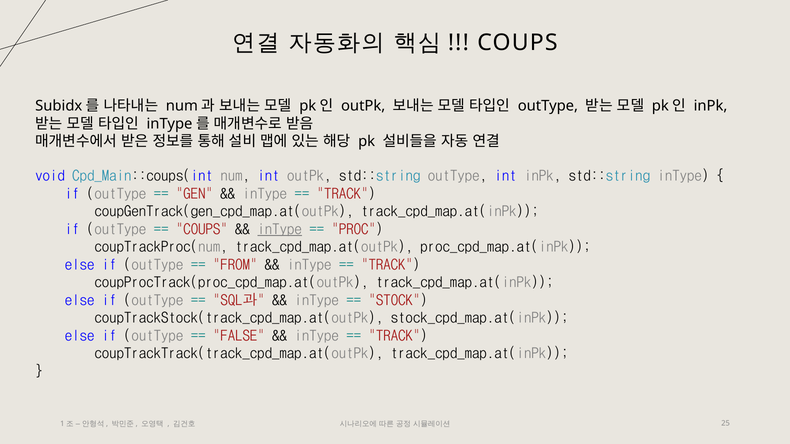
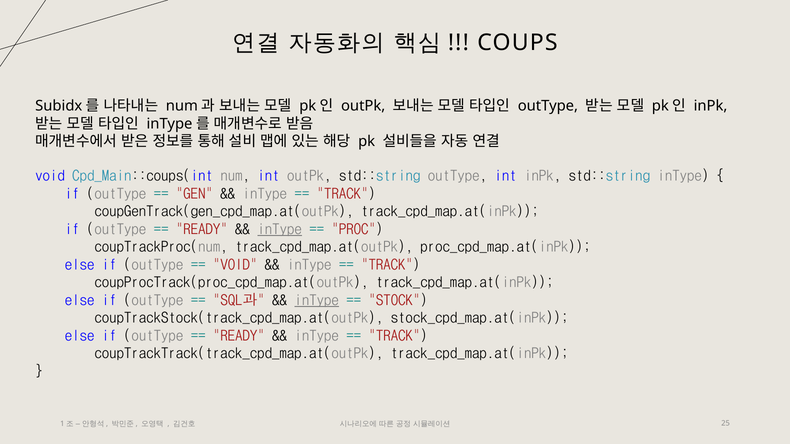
COUPS at (202, 229): COUPS -> READY
FROM at (235, 265): FROM -> VOID
inType at (317, 301) underline: none -> present
FALSE at (239, 336): FALSE -> READY
